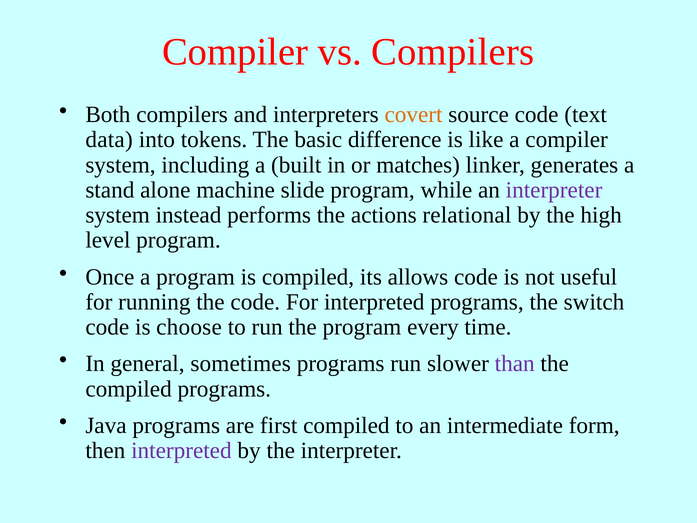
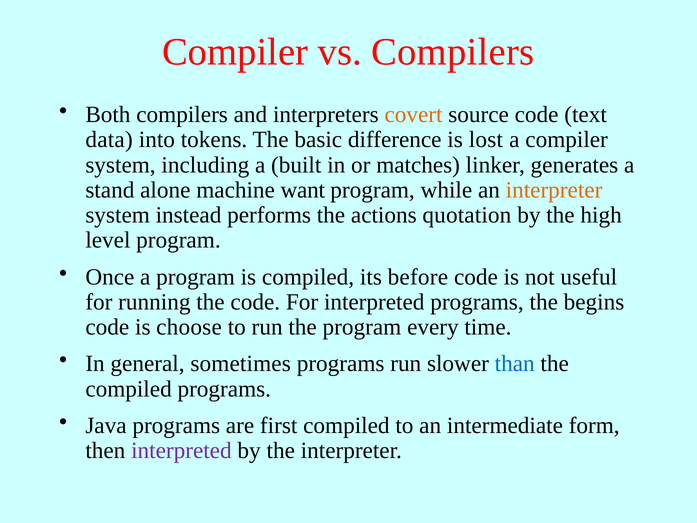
like: like -> lost
slide: slide -> want
interpreter at (554, 190) colour: purple -> orange
relational: relational -> quotation
allows: allows -> before
switch: switch -> begins
than colour: purple -> blue
